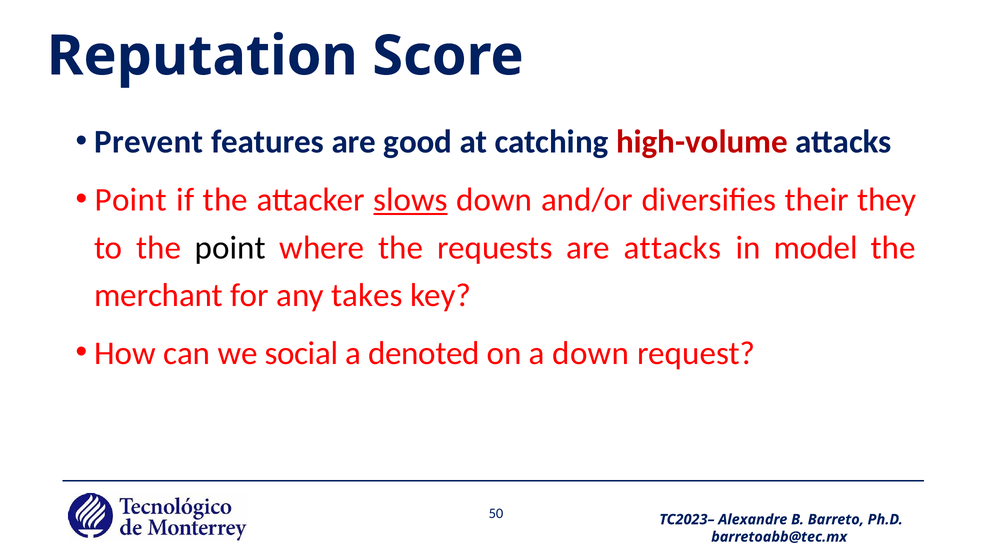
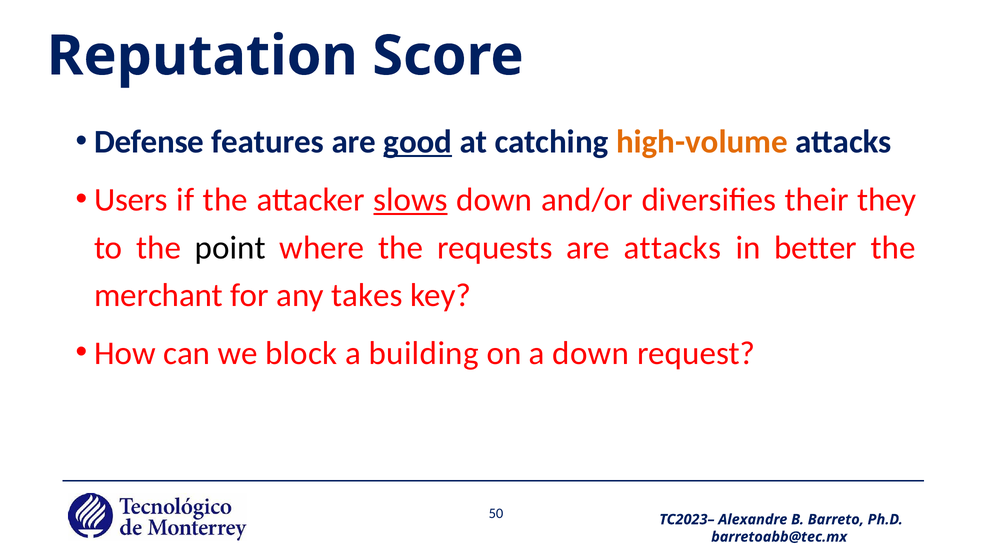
Prevent: Prevent -> Defense
good underline: none -> present
high-volume colour: red -> orange
Point at (131, 200): Point -> Users
model: model -> better
social: social -> block
denoted: denoted -> building
